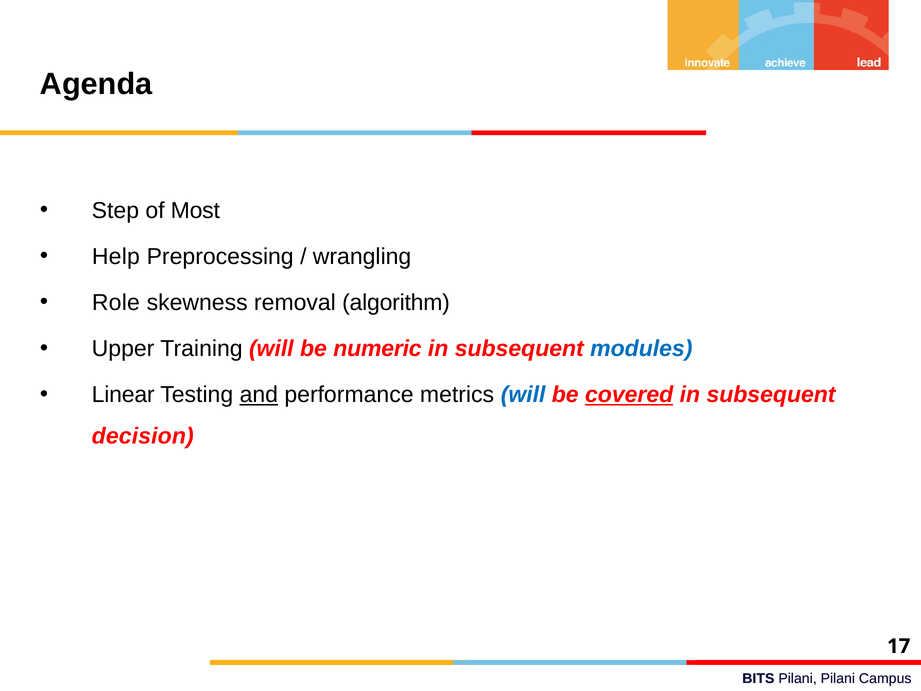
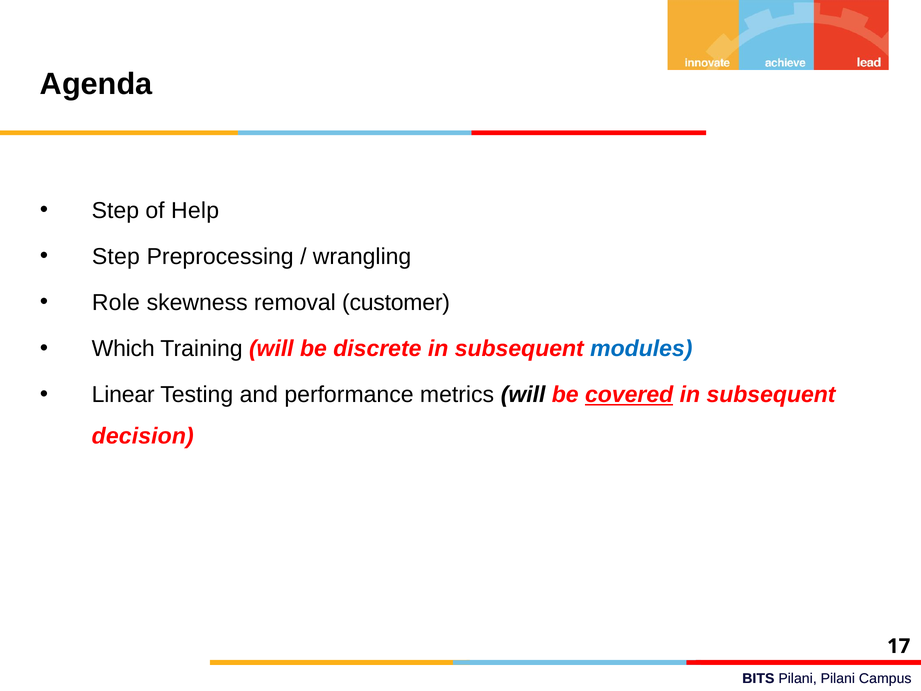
Most: Most -> Help
Help at (116, 256): Help -> Step
algorithm: algorithm -> customer
Upper: Upper -> Which
numeric: numeric -> discrete
and underline: present -> none
will at (523, 395) colour: blue -> black
